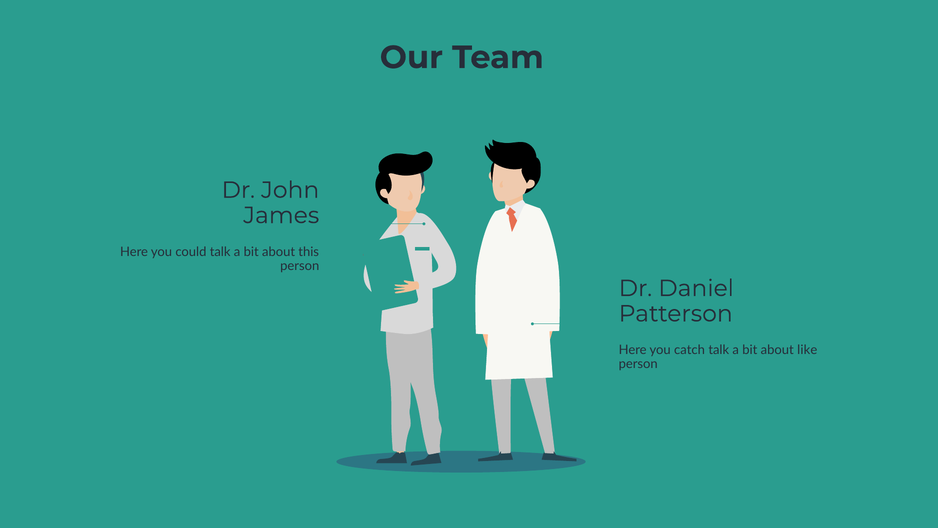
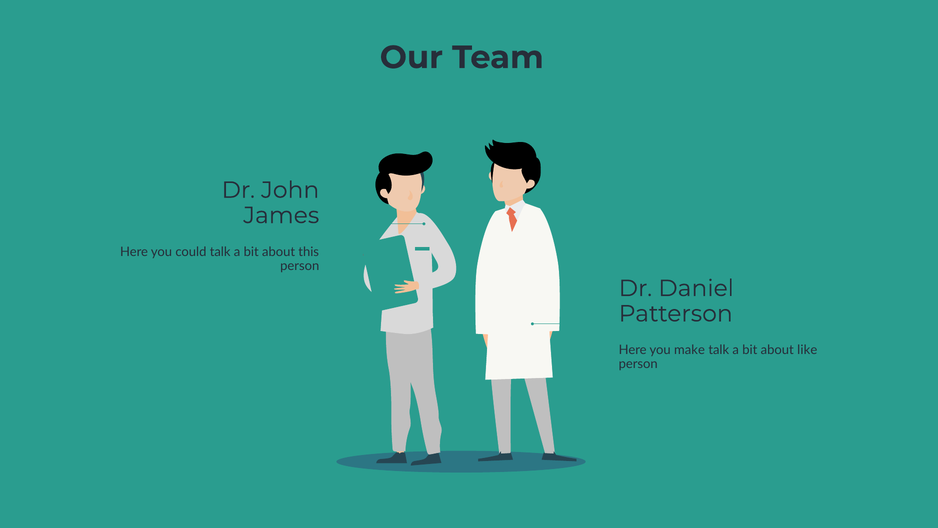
catch: catch -> make
